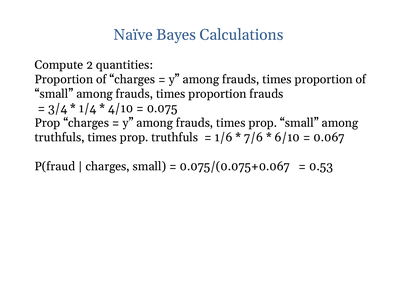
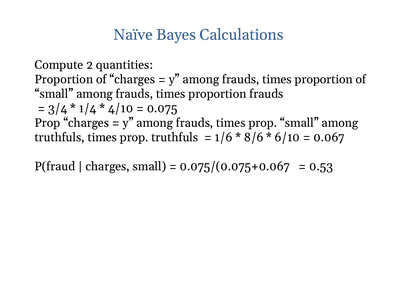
7/6: 7/6 -> 8/6
